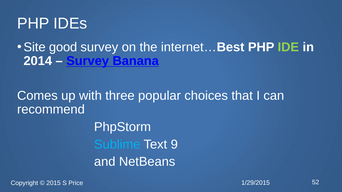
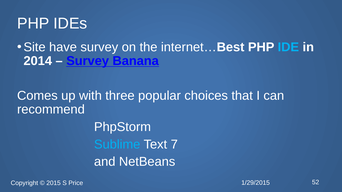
good: good -> have
IDE colour: light green -> light blue
9: 9 -> 7
